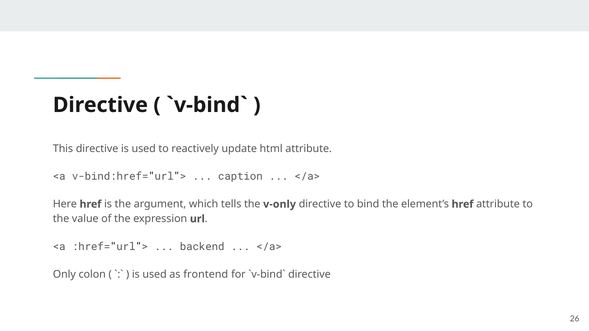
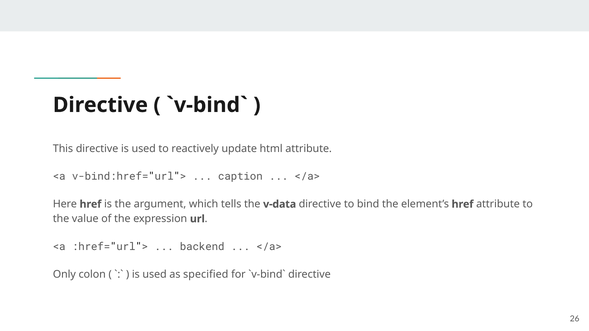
v-only: v-only -> v-data
frontend: frontend -> specified
